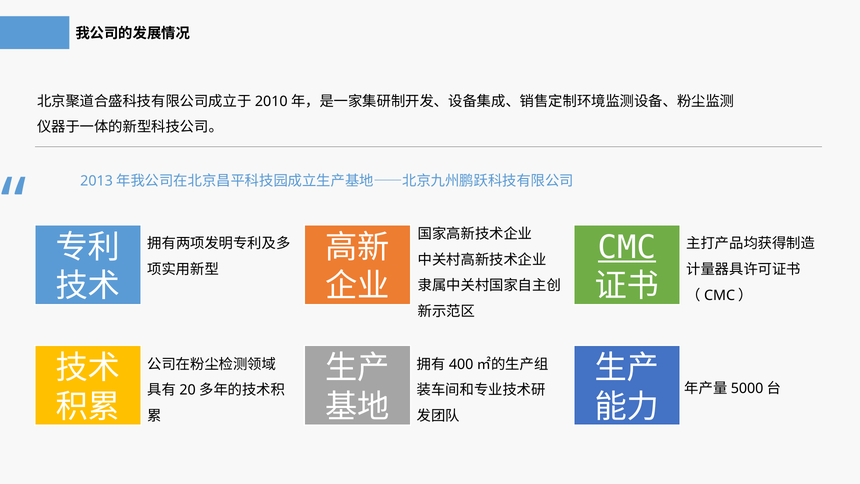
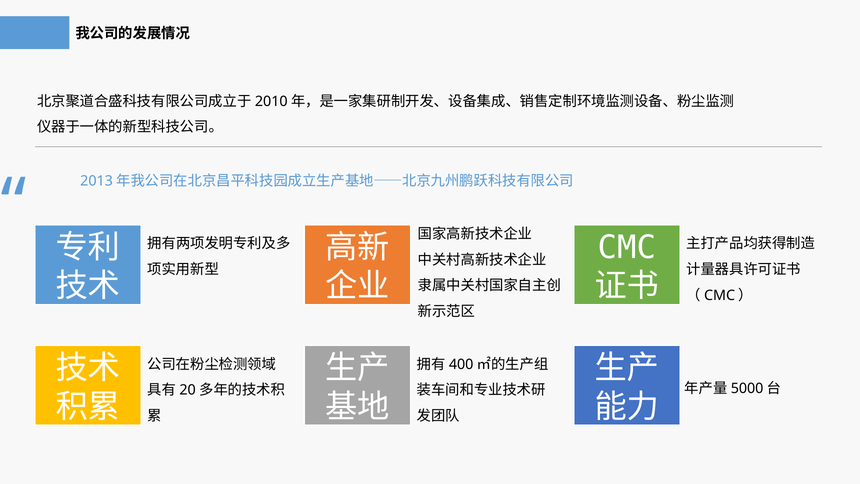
CMC underline: present -> none
